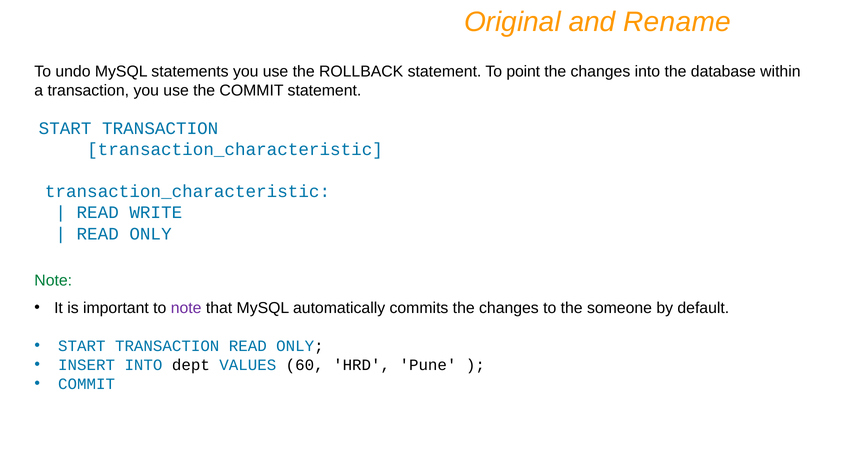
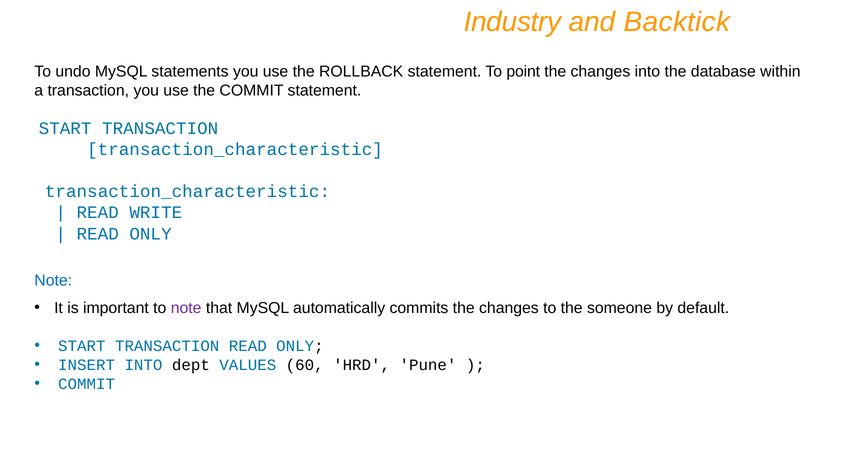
Original: Original -> Industry
Rename: Rename -> Backtick
Note at (53, 281) colour: green -> blue
